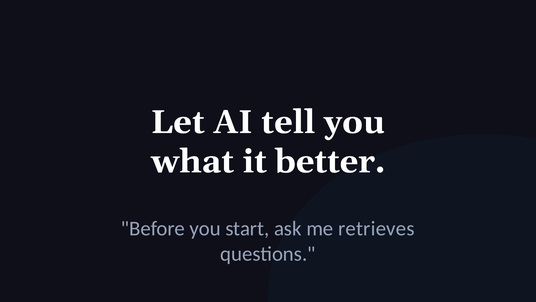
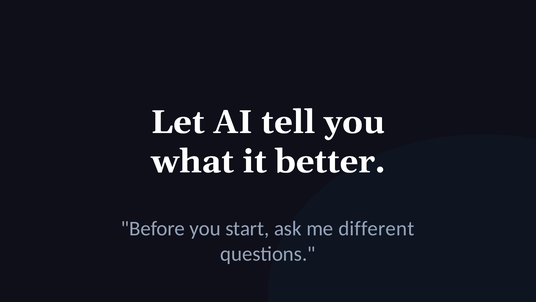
retrieves: retrieves -> different
